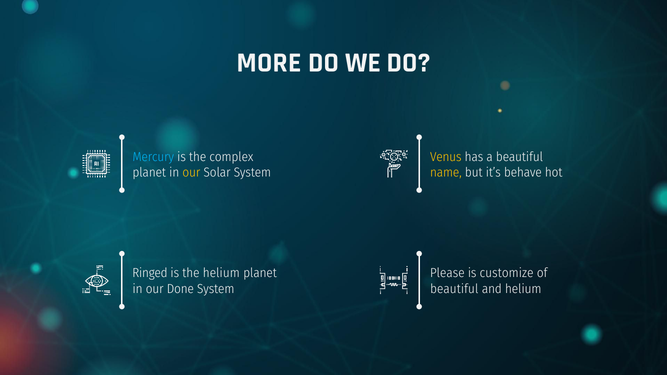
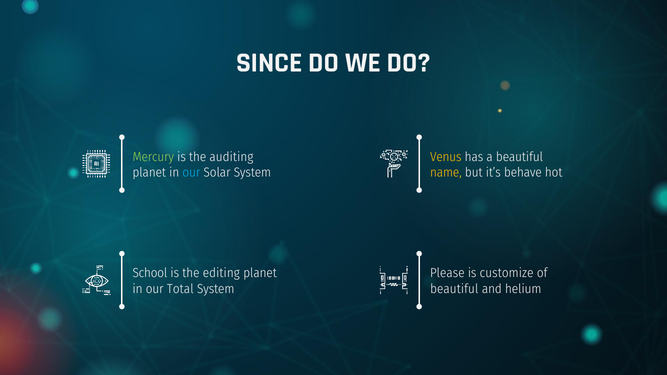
MORE: MORE -> SINCE
Mercury colour: light blue -> light green
complex: complex -> auditing
our at (191, 172) colour: yellow -> light blue
Ringed: Ringed -> School
the helium: helium -> editing
Done: Done -> Total
